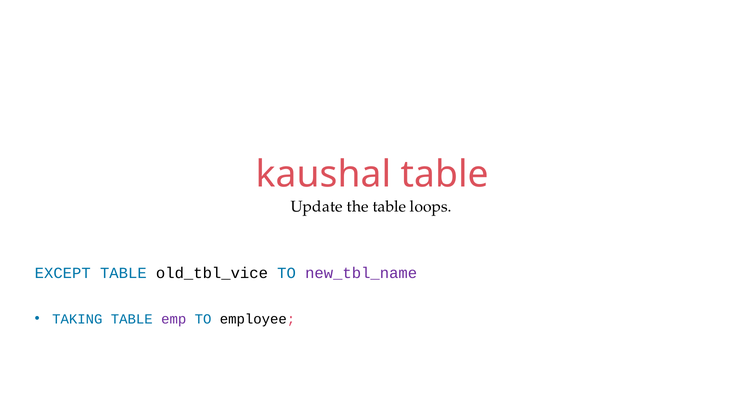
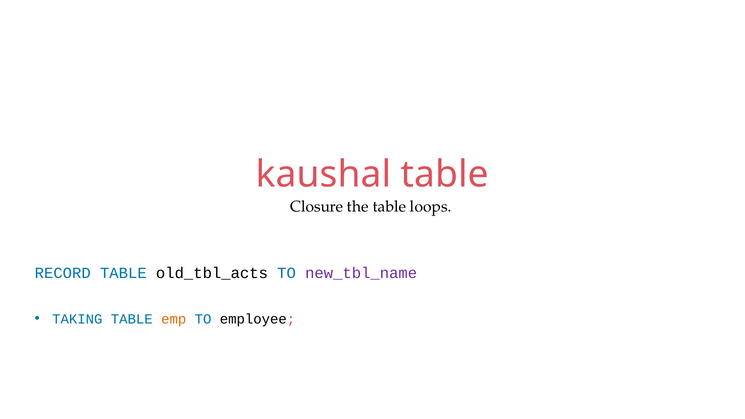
Update: Update -> Closure
EXCEPT: EXCEPT -> RECORD
old_tbl_vice: old_tbl_vice -> old_tbl_acts
emp colour: purple -> orange
